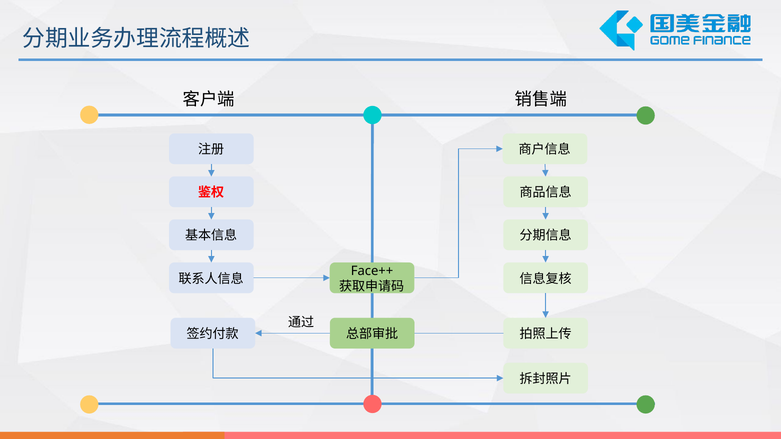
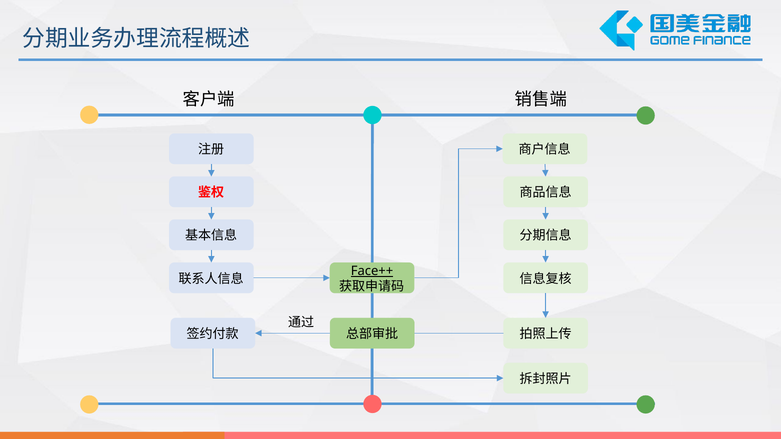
Face++ underline: none -> present
